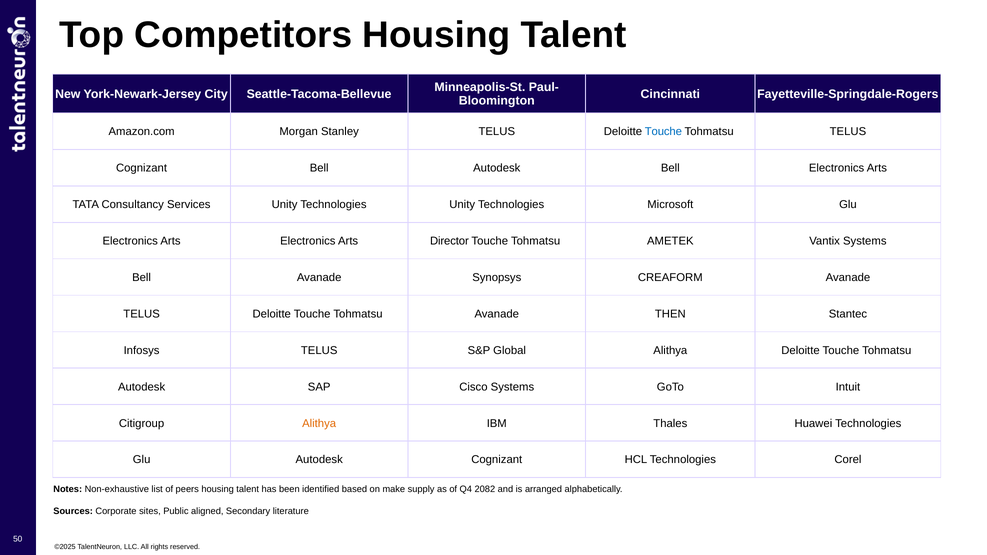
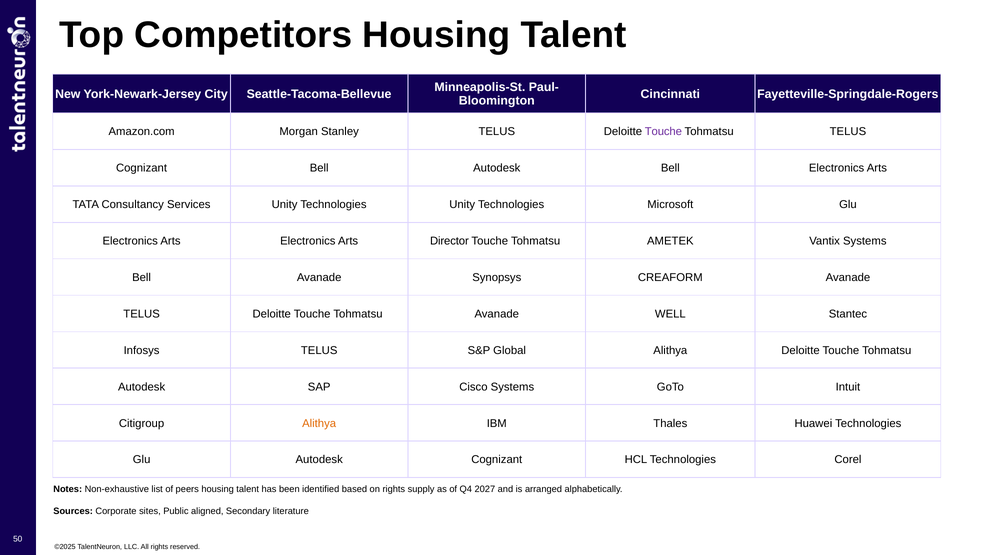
Touche at (663, 132) colour: blue -> purple
THEN: THEN -> WELL
on make: make -> rights
2082: 2082 -> 2027
